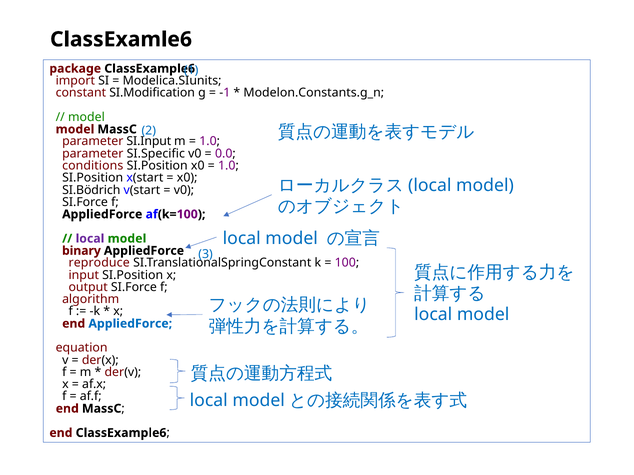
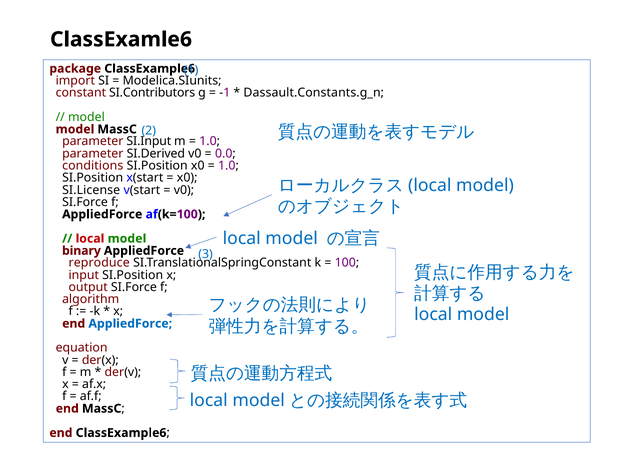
SI.Modification: SI.Modification -> SI.Contributors
Modelon.Constants.g_n: Modelon.Constants.g_n -> Dassault.Constants.g_n
SI.Specific: SI.Specific -> SI.Derived
SI.Bödrich: SI.Bödrich -> SI.License
local at (90, 239) colour: purple -> red
